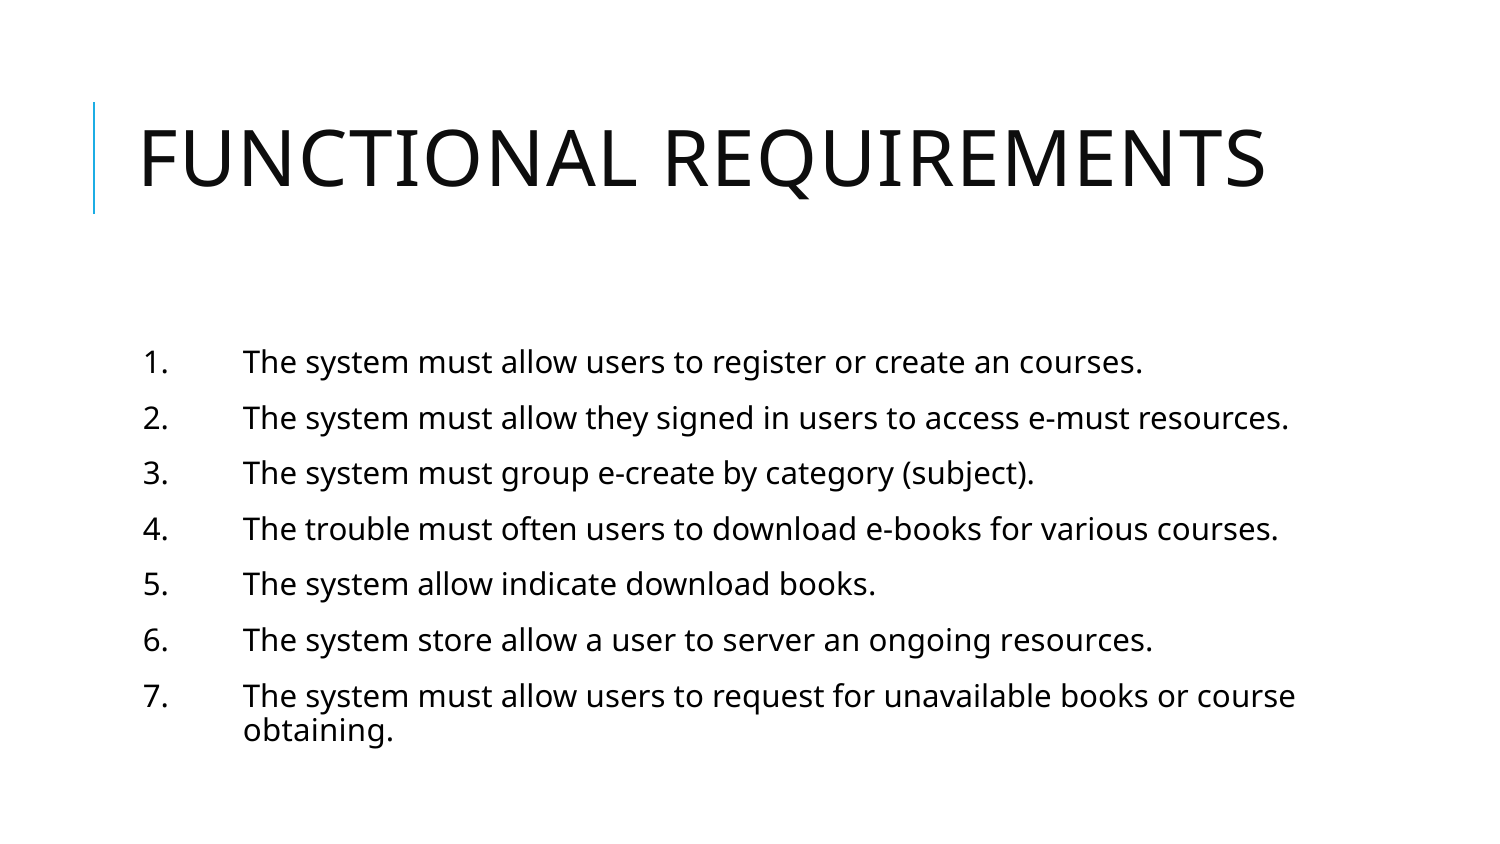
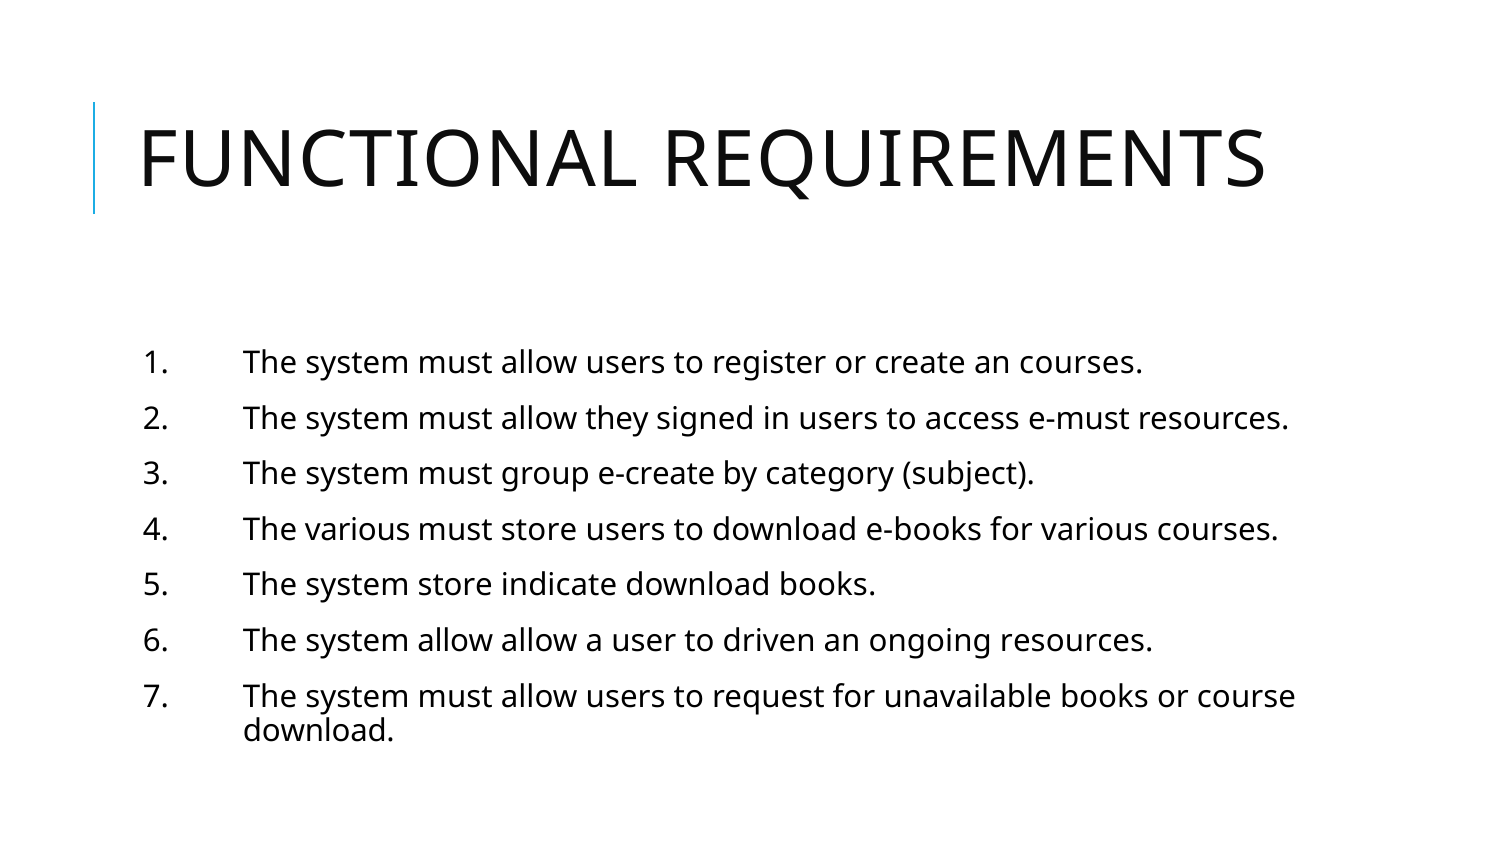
The trouble: trouble -> various
must often: often -> store
system allow: allow -> store
system store: store -> allow
server: server -> driven
obtaining at (319, 730): obtaining -> download
